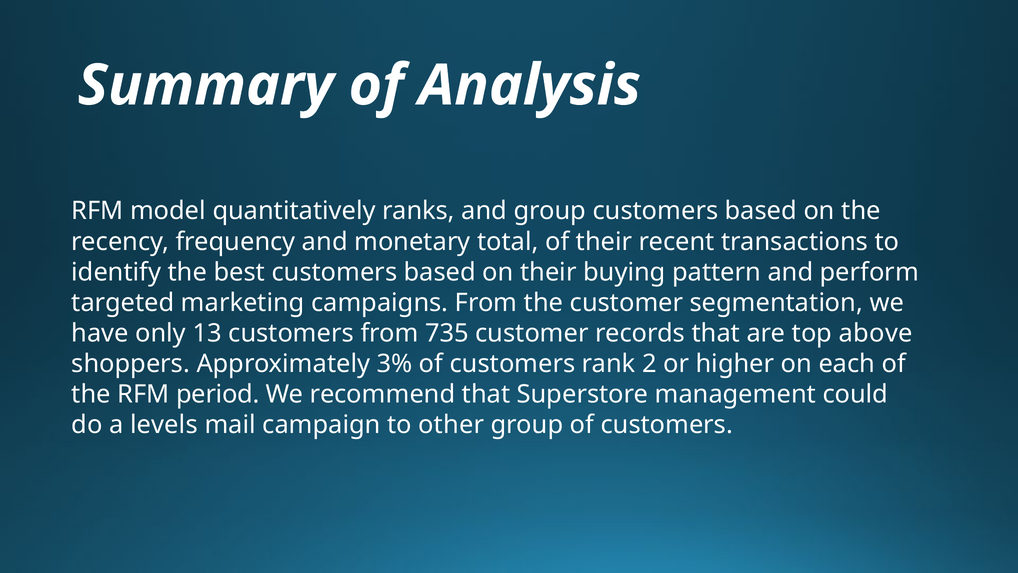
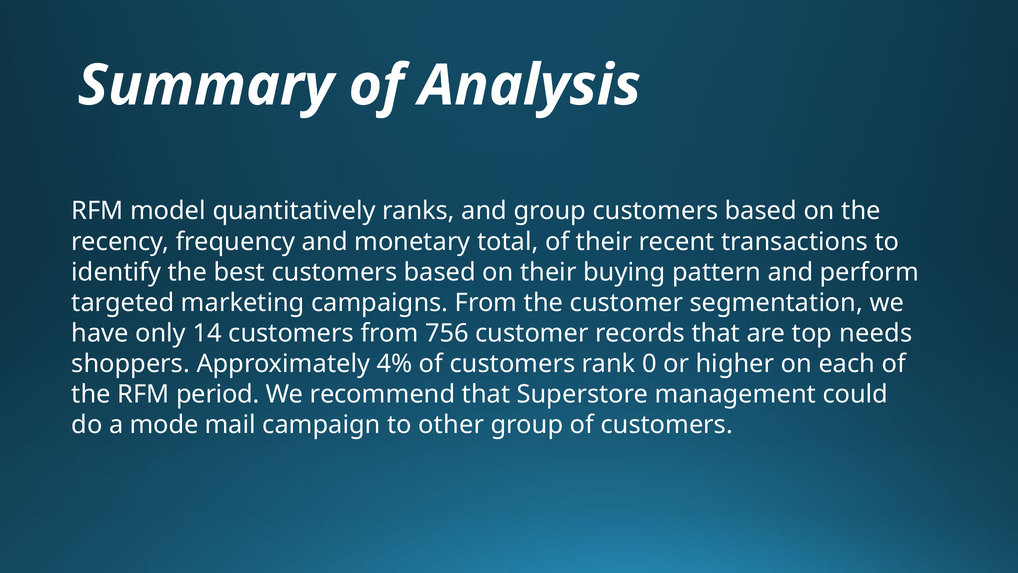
13: 13 -> 14
735: 735 -> 756
above: above -> needs
3%: 3% -> 4%
2: 2 -> 0
levels: levels -> mode
